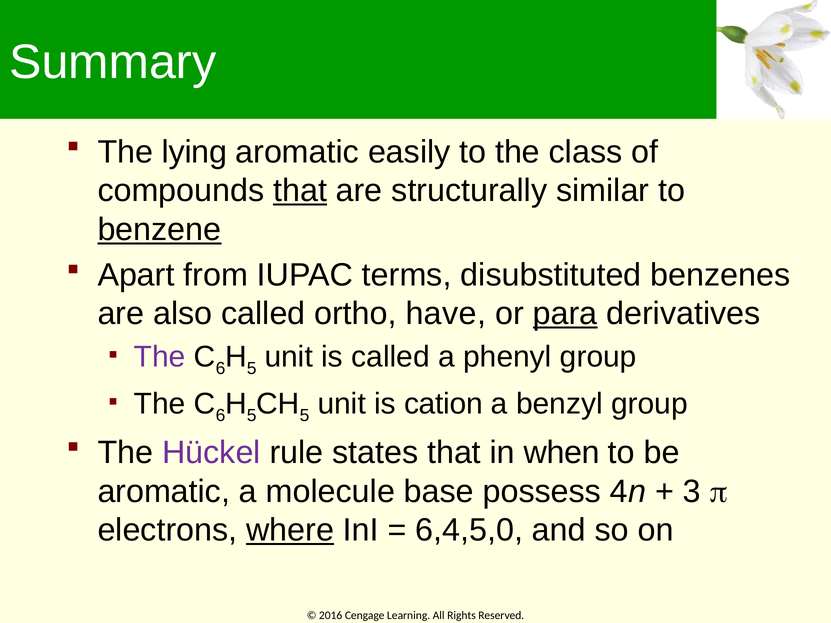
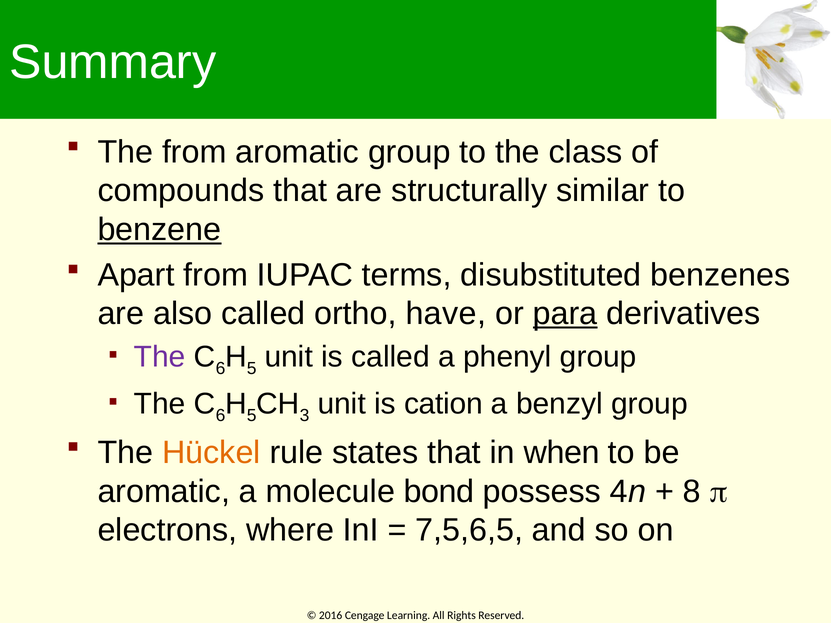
The lying: lying -> from
aromatic easily: easily -> group
that at (300, 191) underline: present -> none
5 at (305, 416): 5 -> 3
Hückel colour: purple -> orange
base: base -> bond
3: 3 -> 8
where underline: present -> none
6,4,5,0: 6,4,5,0 -> 7,5,6,5
